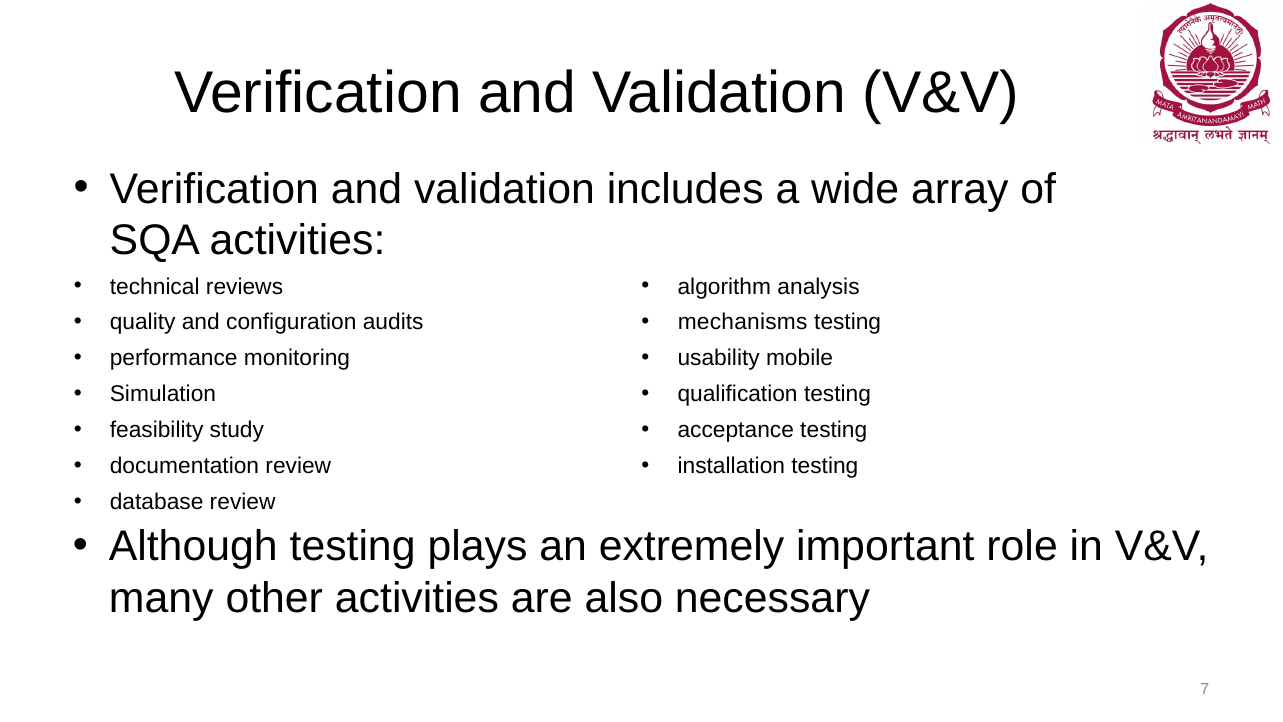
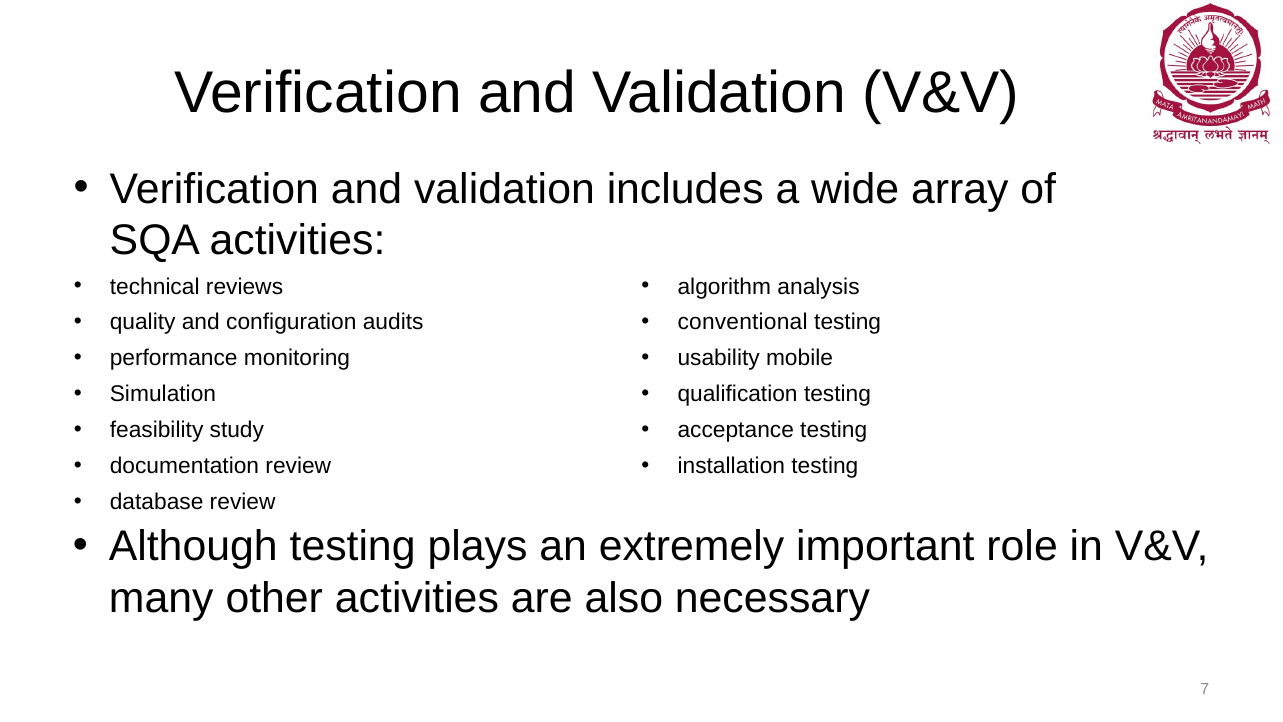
mechanisms: mechanisms -> conventional
